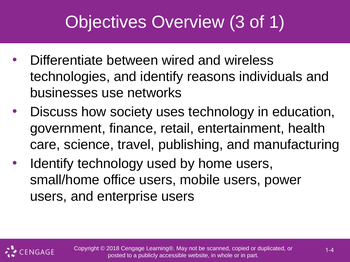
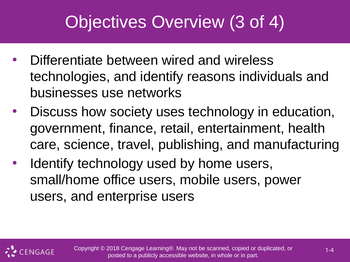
1: 1 -> 4
